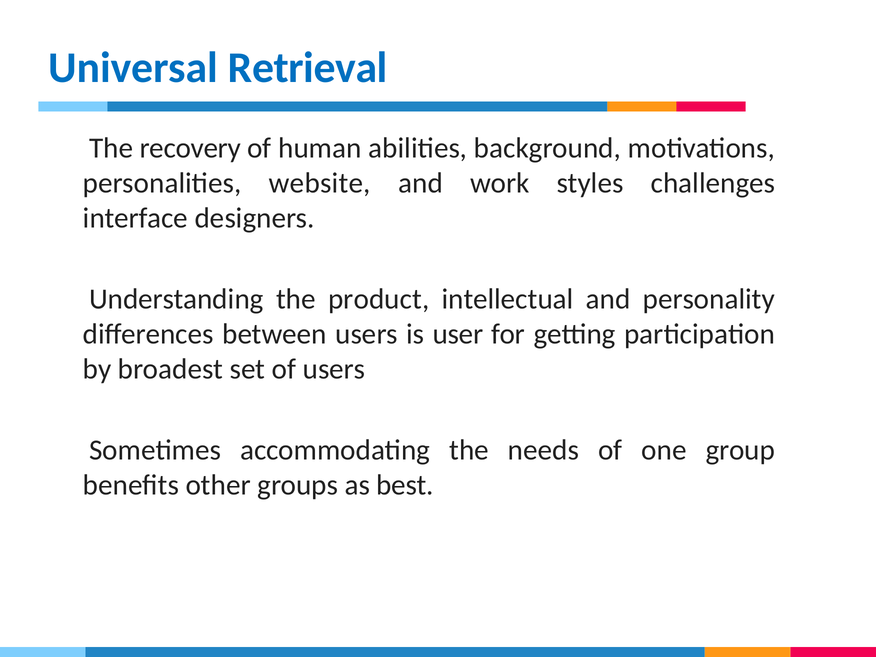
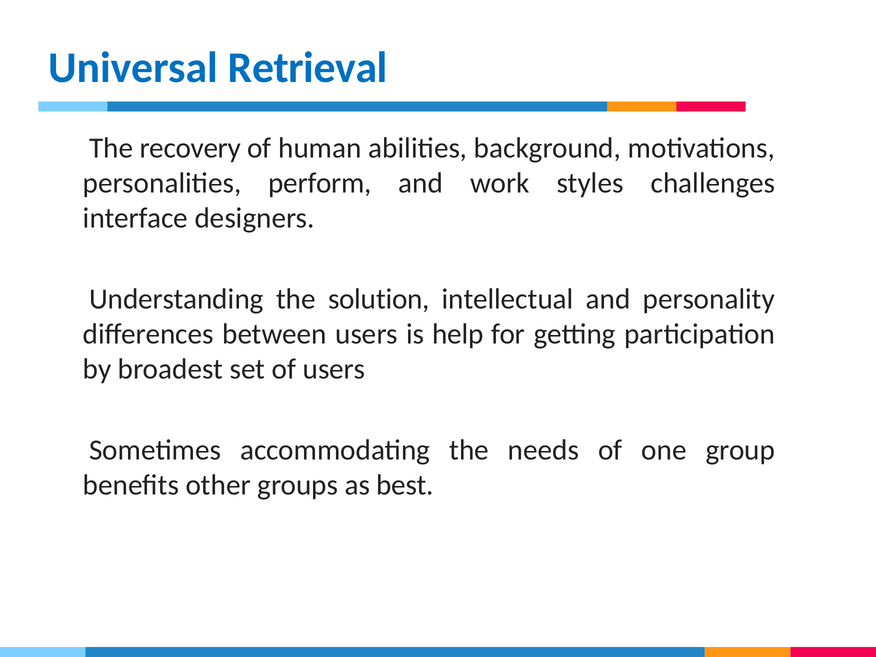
website: website -> perform
product: product -> solution
user: user -> help
